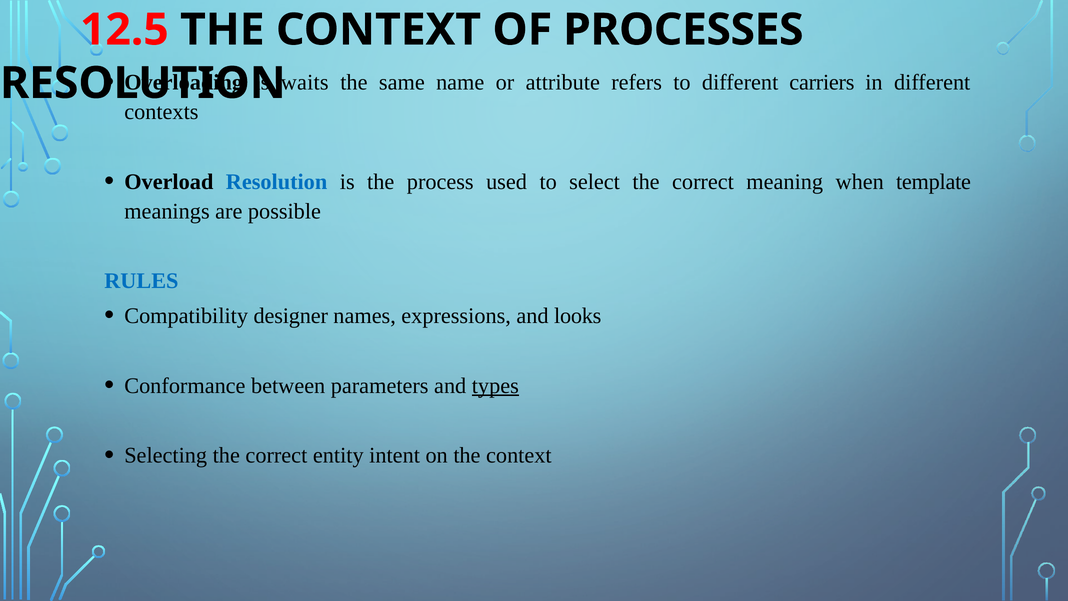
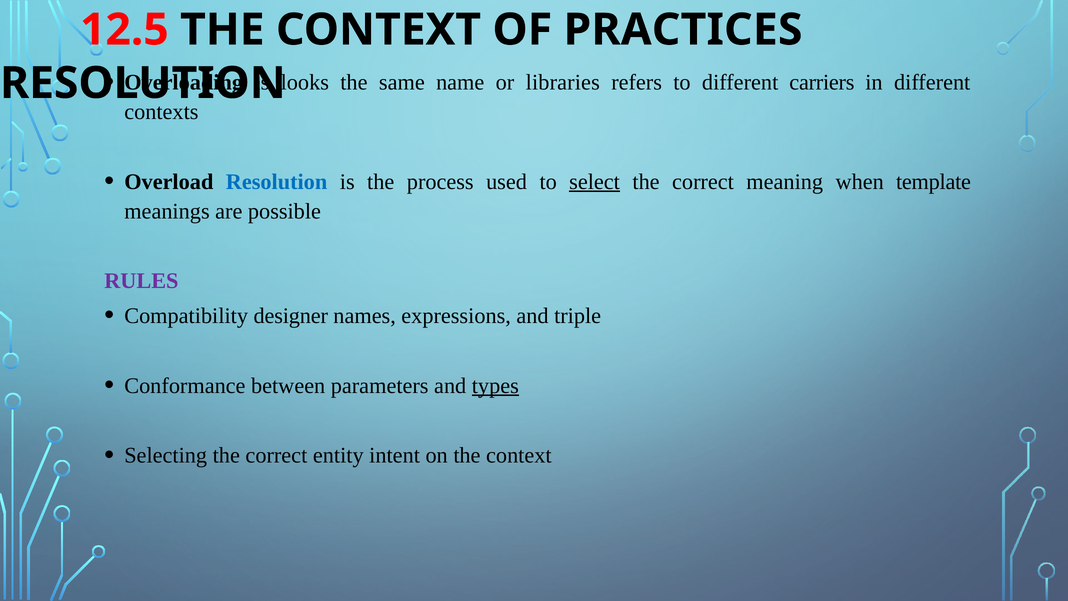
PROCESSES: PROCESSES -> PRACTICES
waits: waits -> looks
attribute: attribute -> libraries
select underline: none -> present
RULES colour: blue -> purple
looks: looks -> triple
